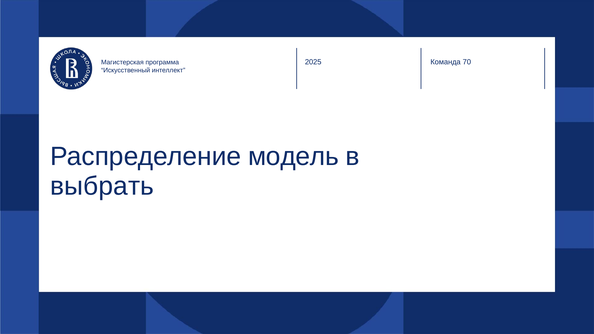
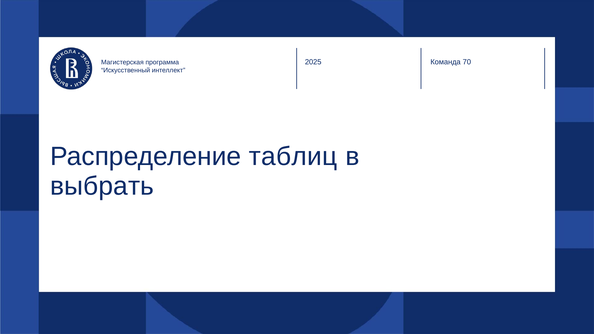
модель: модель -> таблиц
